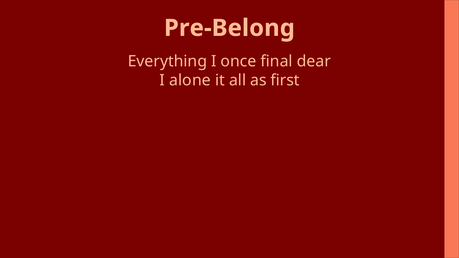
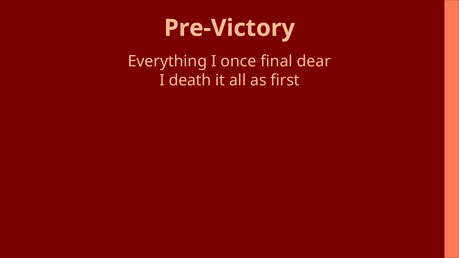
Pre-Belong: Pre-Belong -> Pre-Victory
alone: alone -> death
